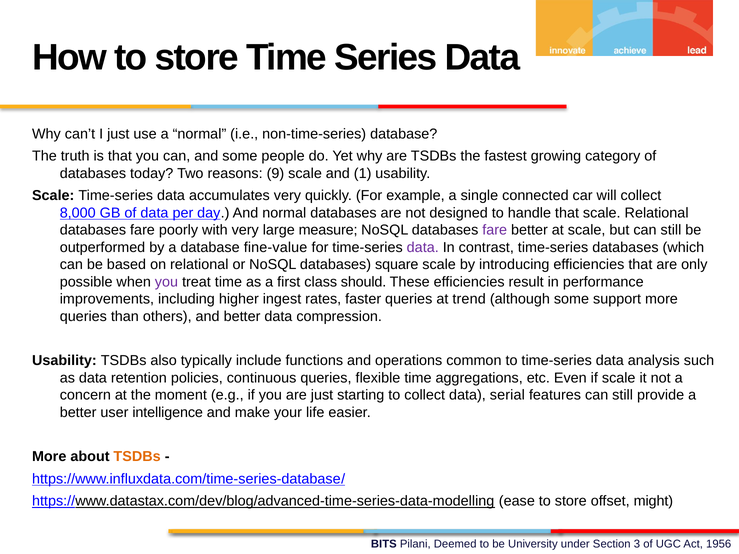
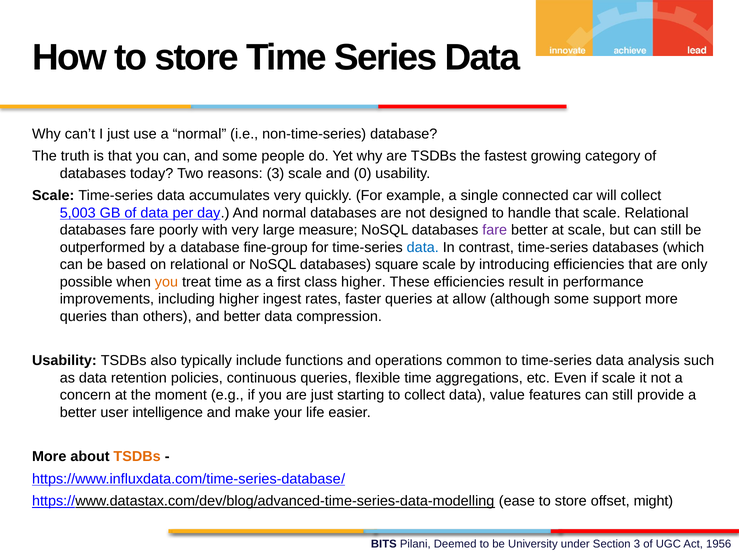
reasons 9: 9 -> 3
1: 1 -> 0
8,000: 8,000 -> 5,003
fine-value: fine-value -> fine-group
data at (423, 247) colour: purple -> blue
you at (166, 282) colour: purple -> orange
class should: should -> higher
trend: trend -> allow
serial: serial -> value
